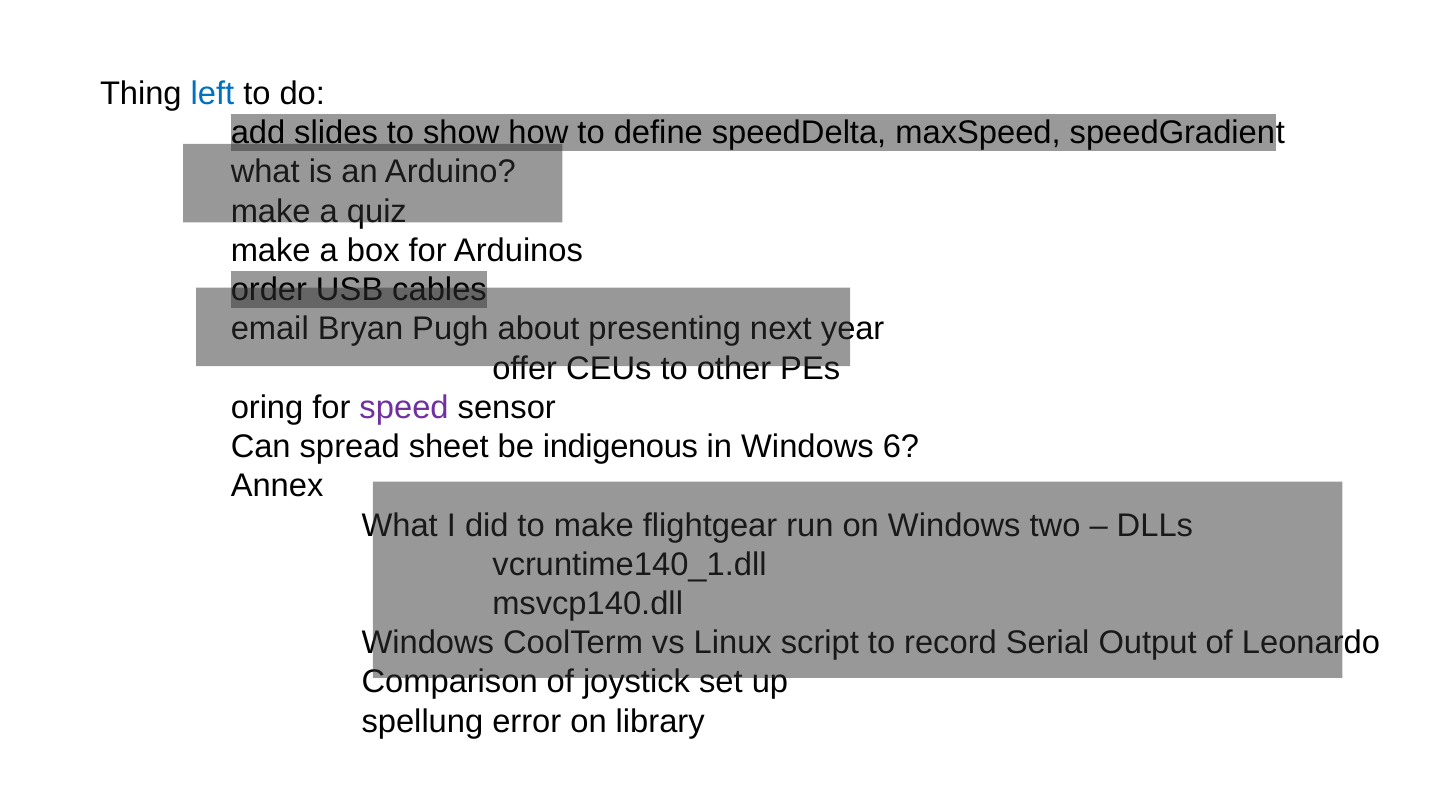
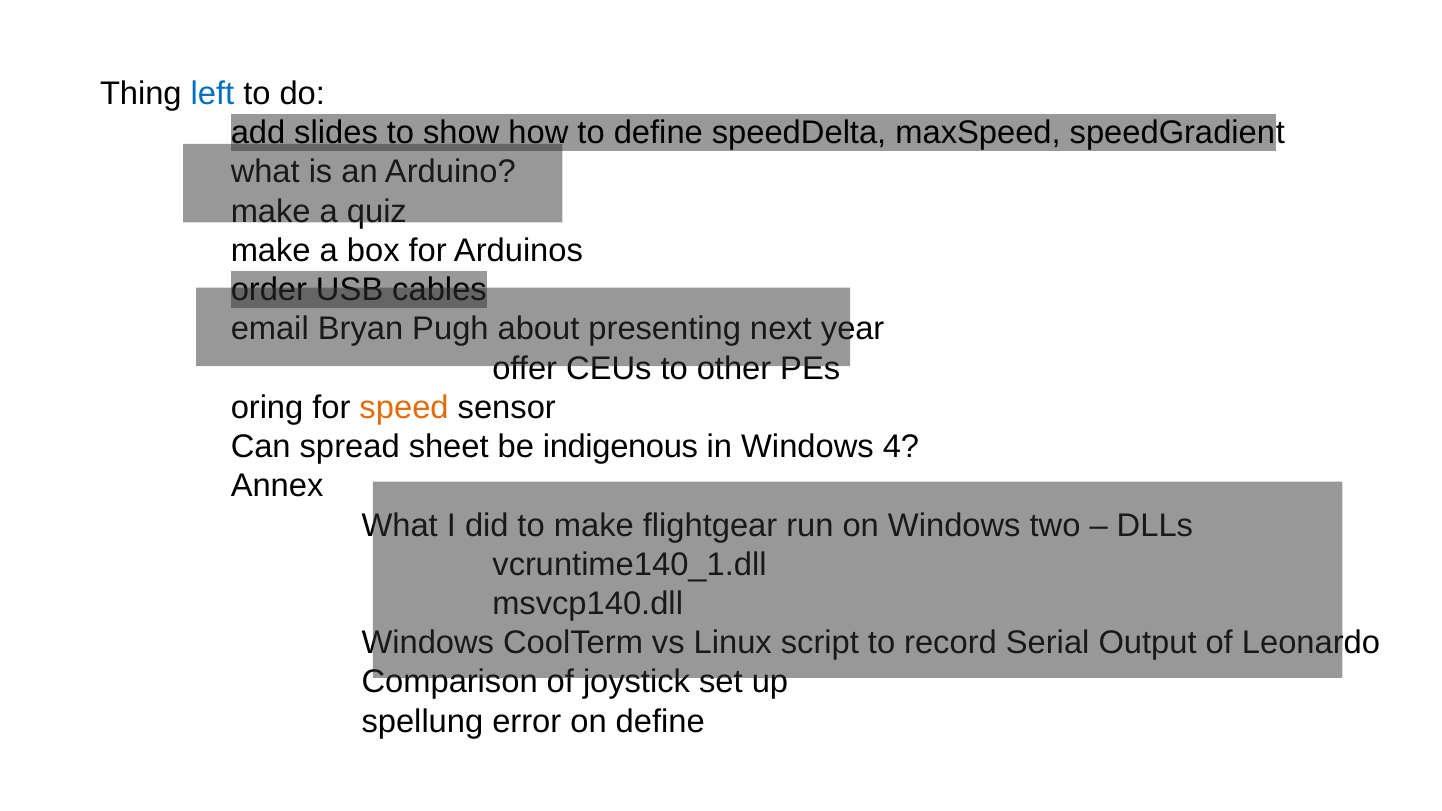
speed colour: purple -> orange
6: 6 -> 4
on library: library -> define
